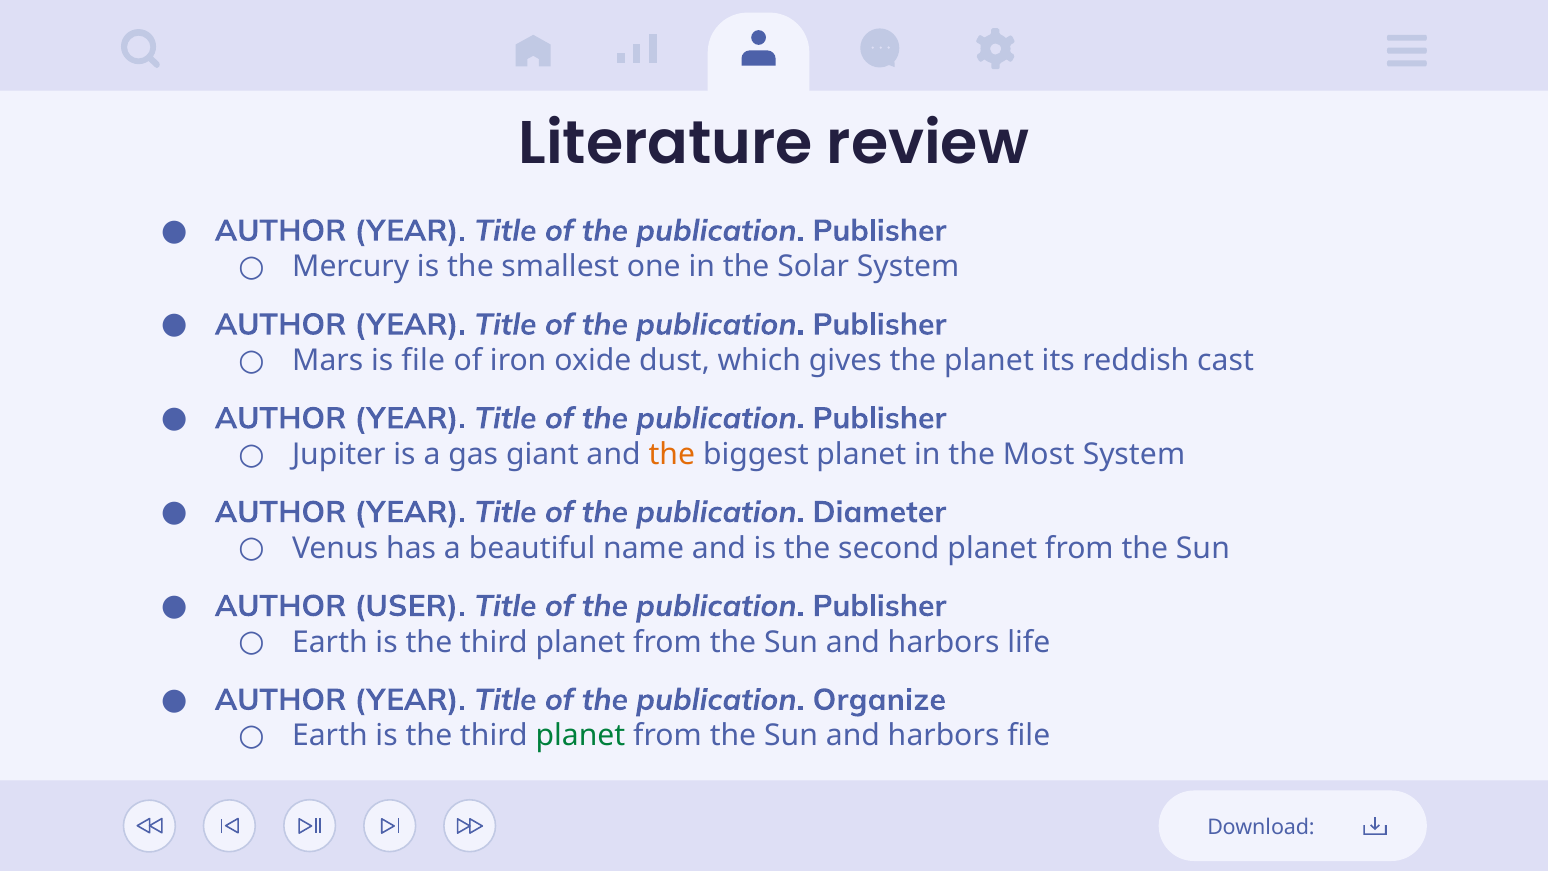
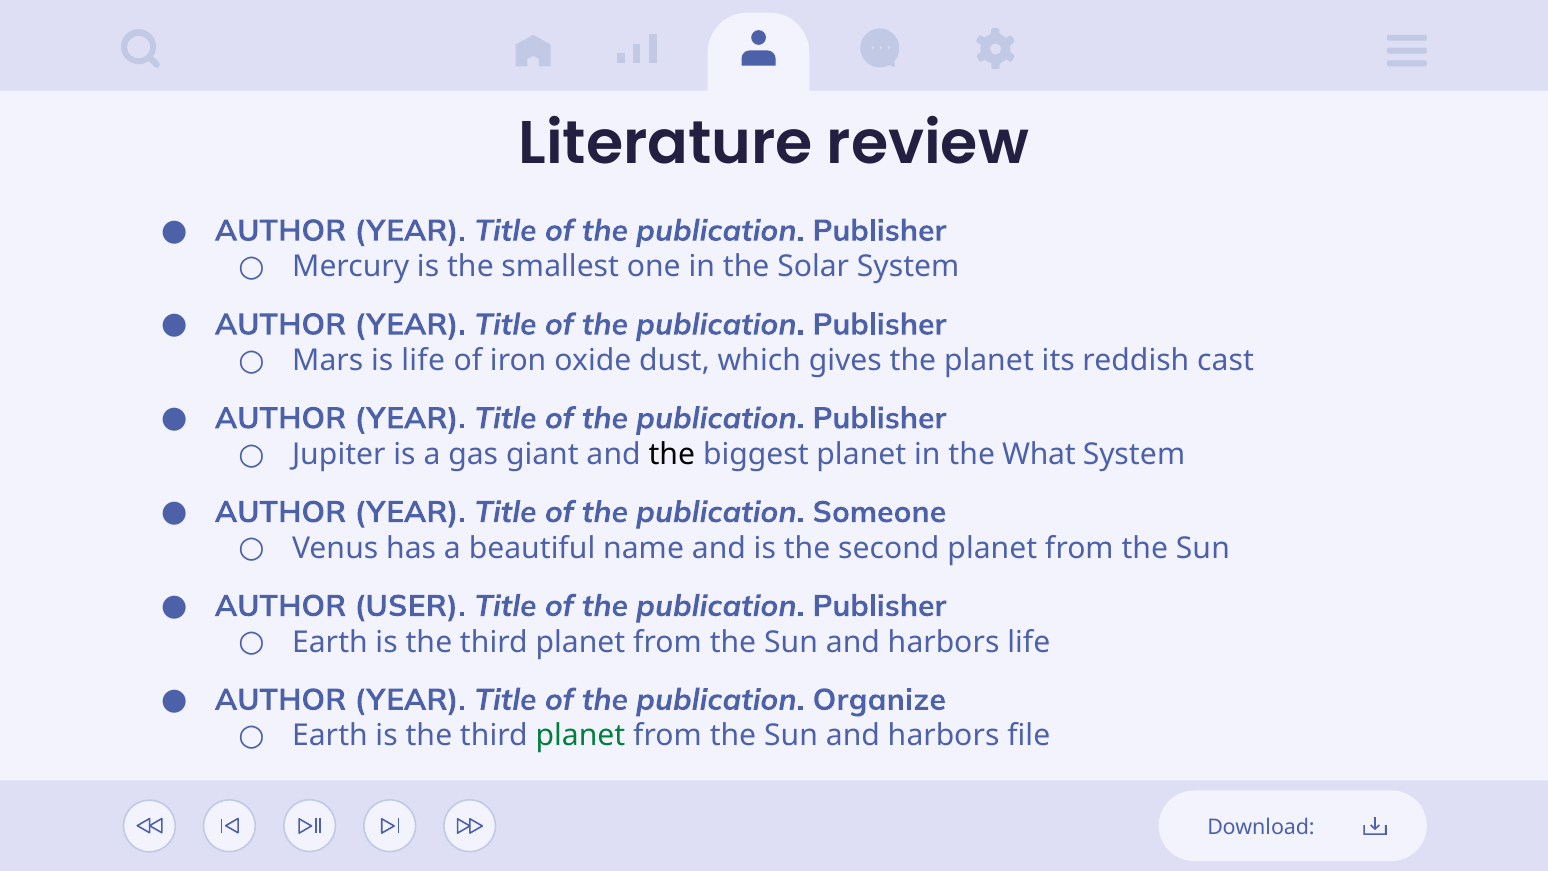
is file: file -> life
the at (672, 454) colour: orange -> black
Most: Most -> What
Diameter: Diameter -> Someone
